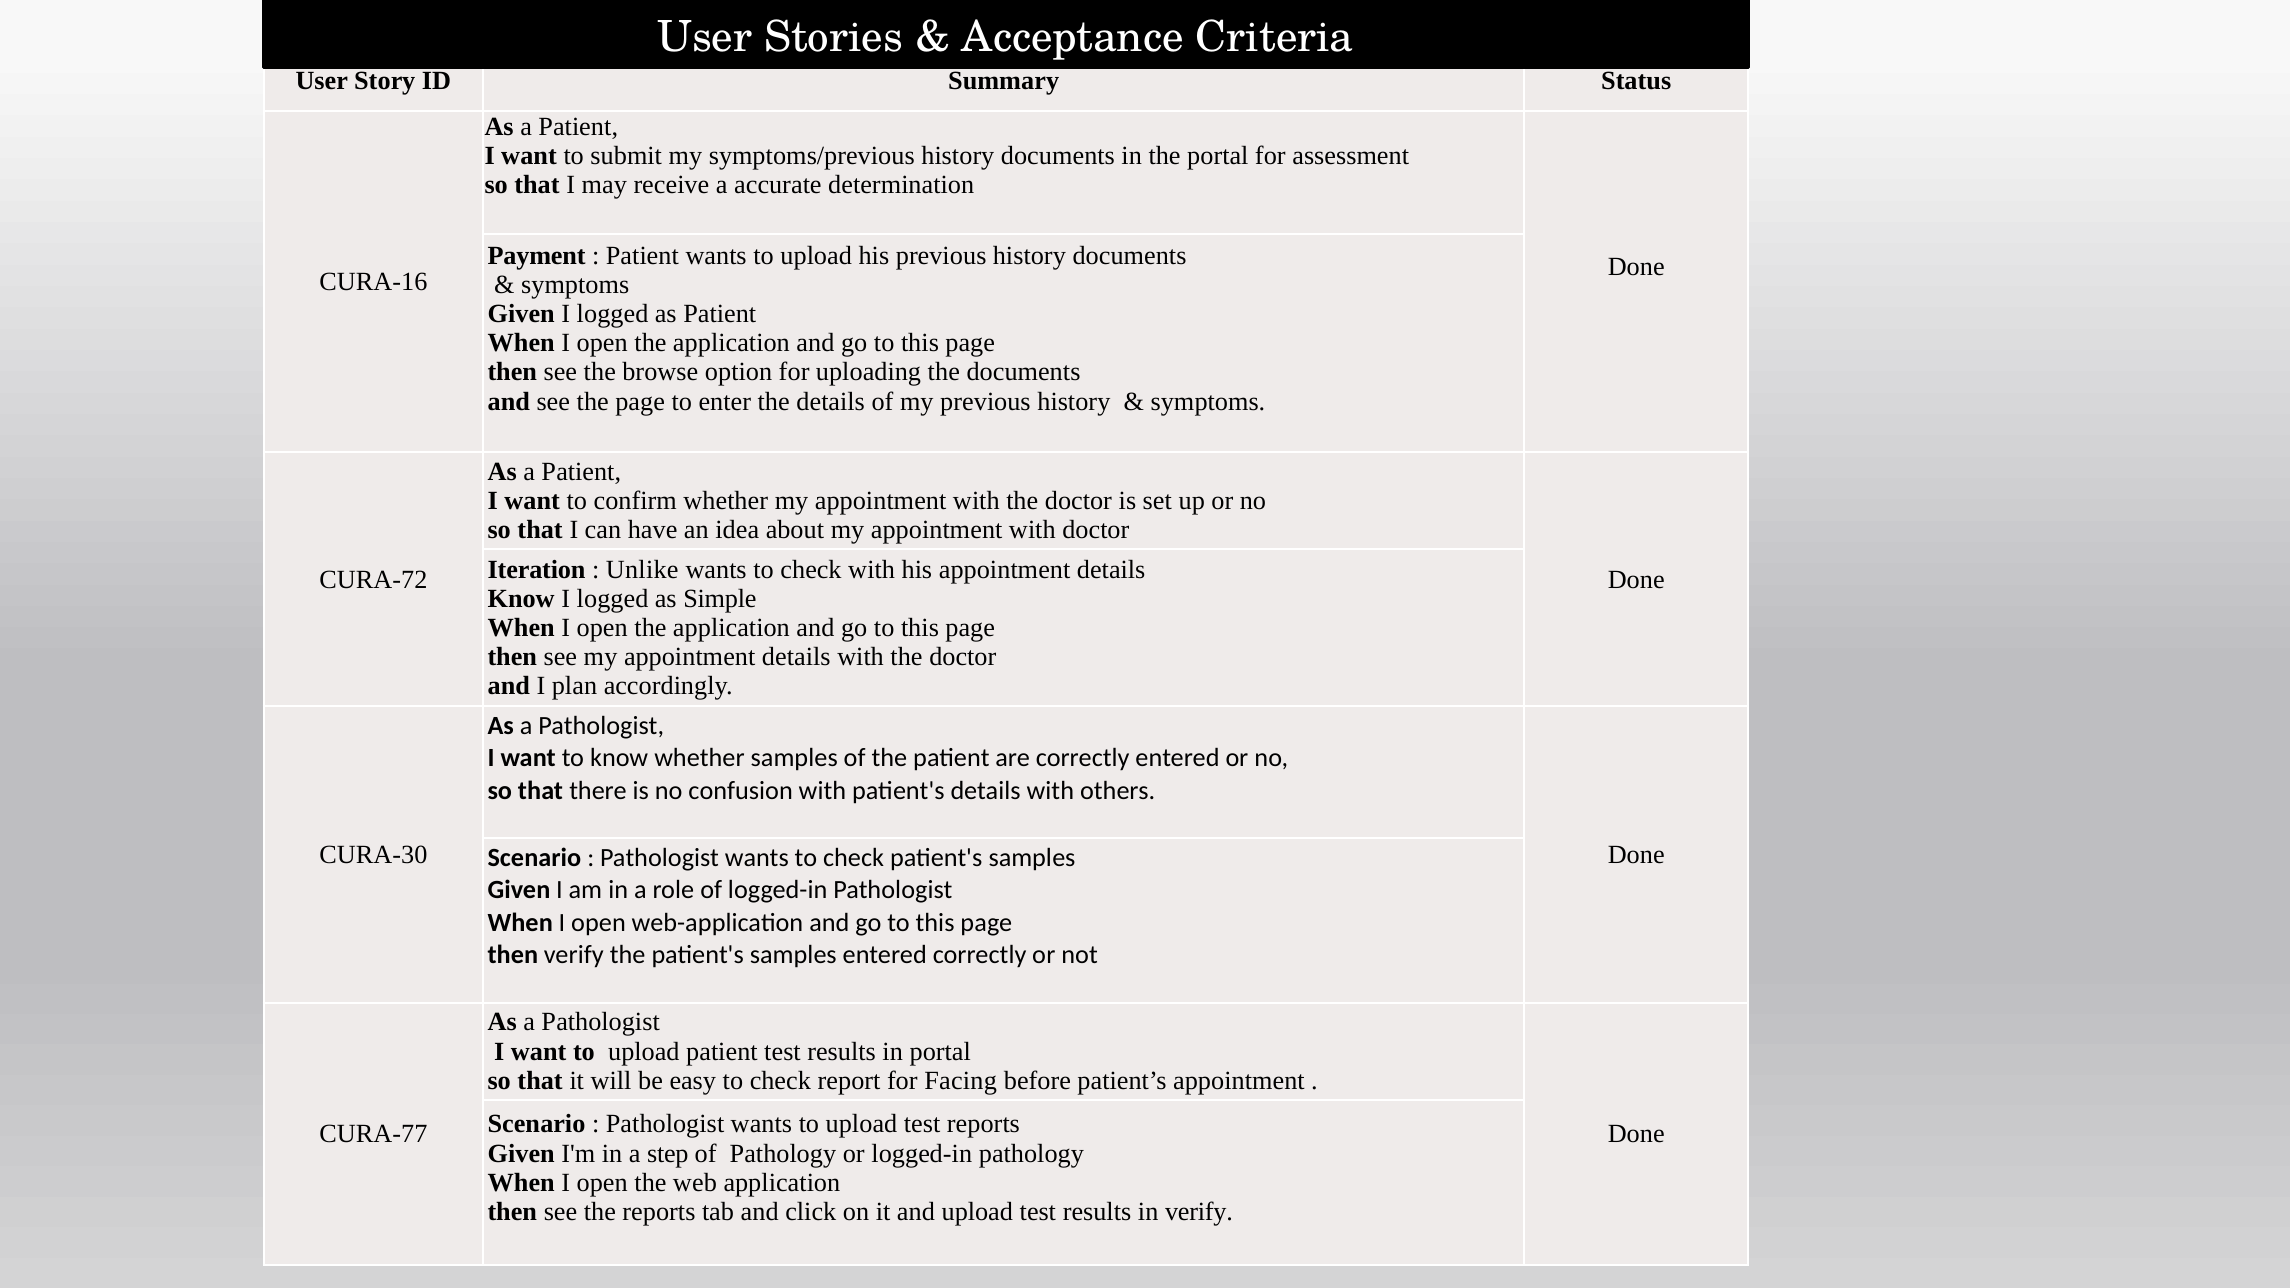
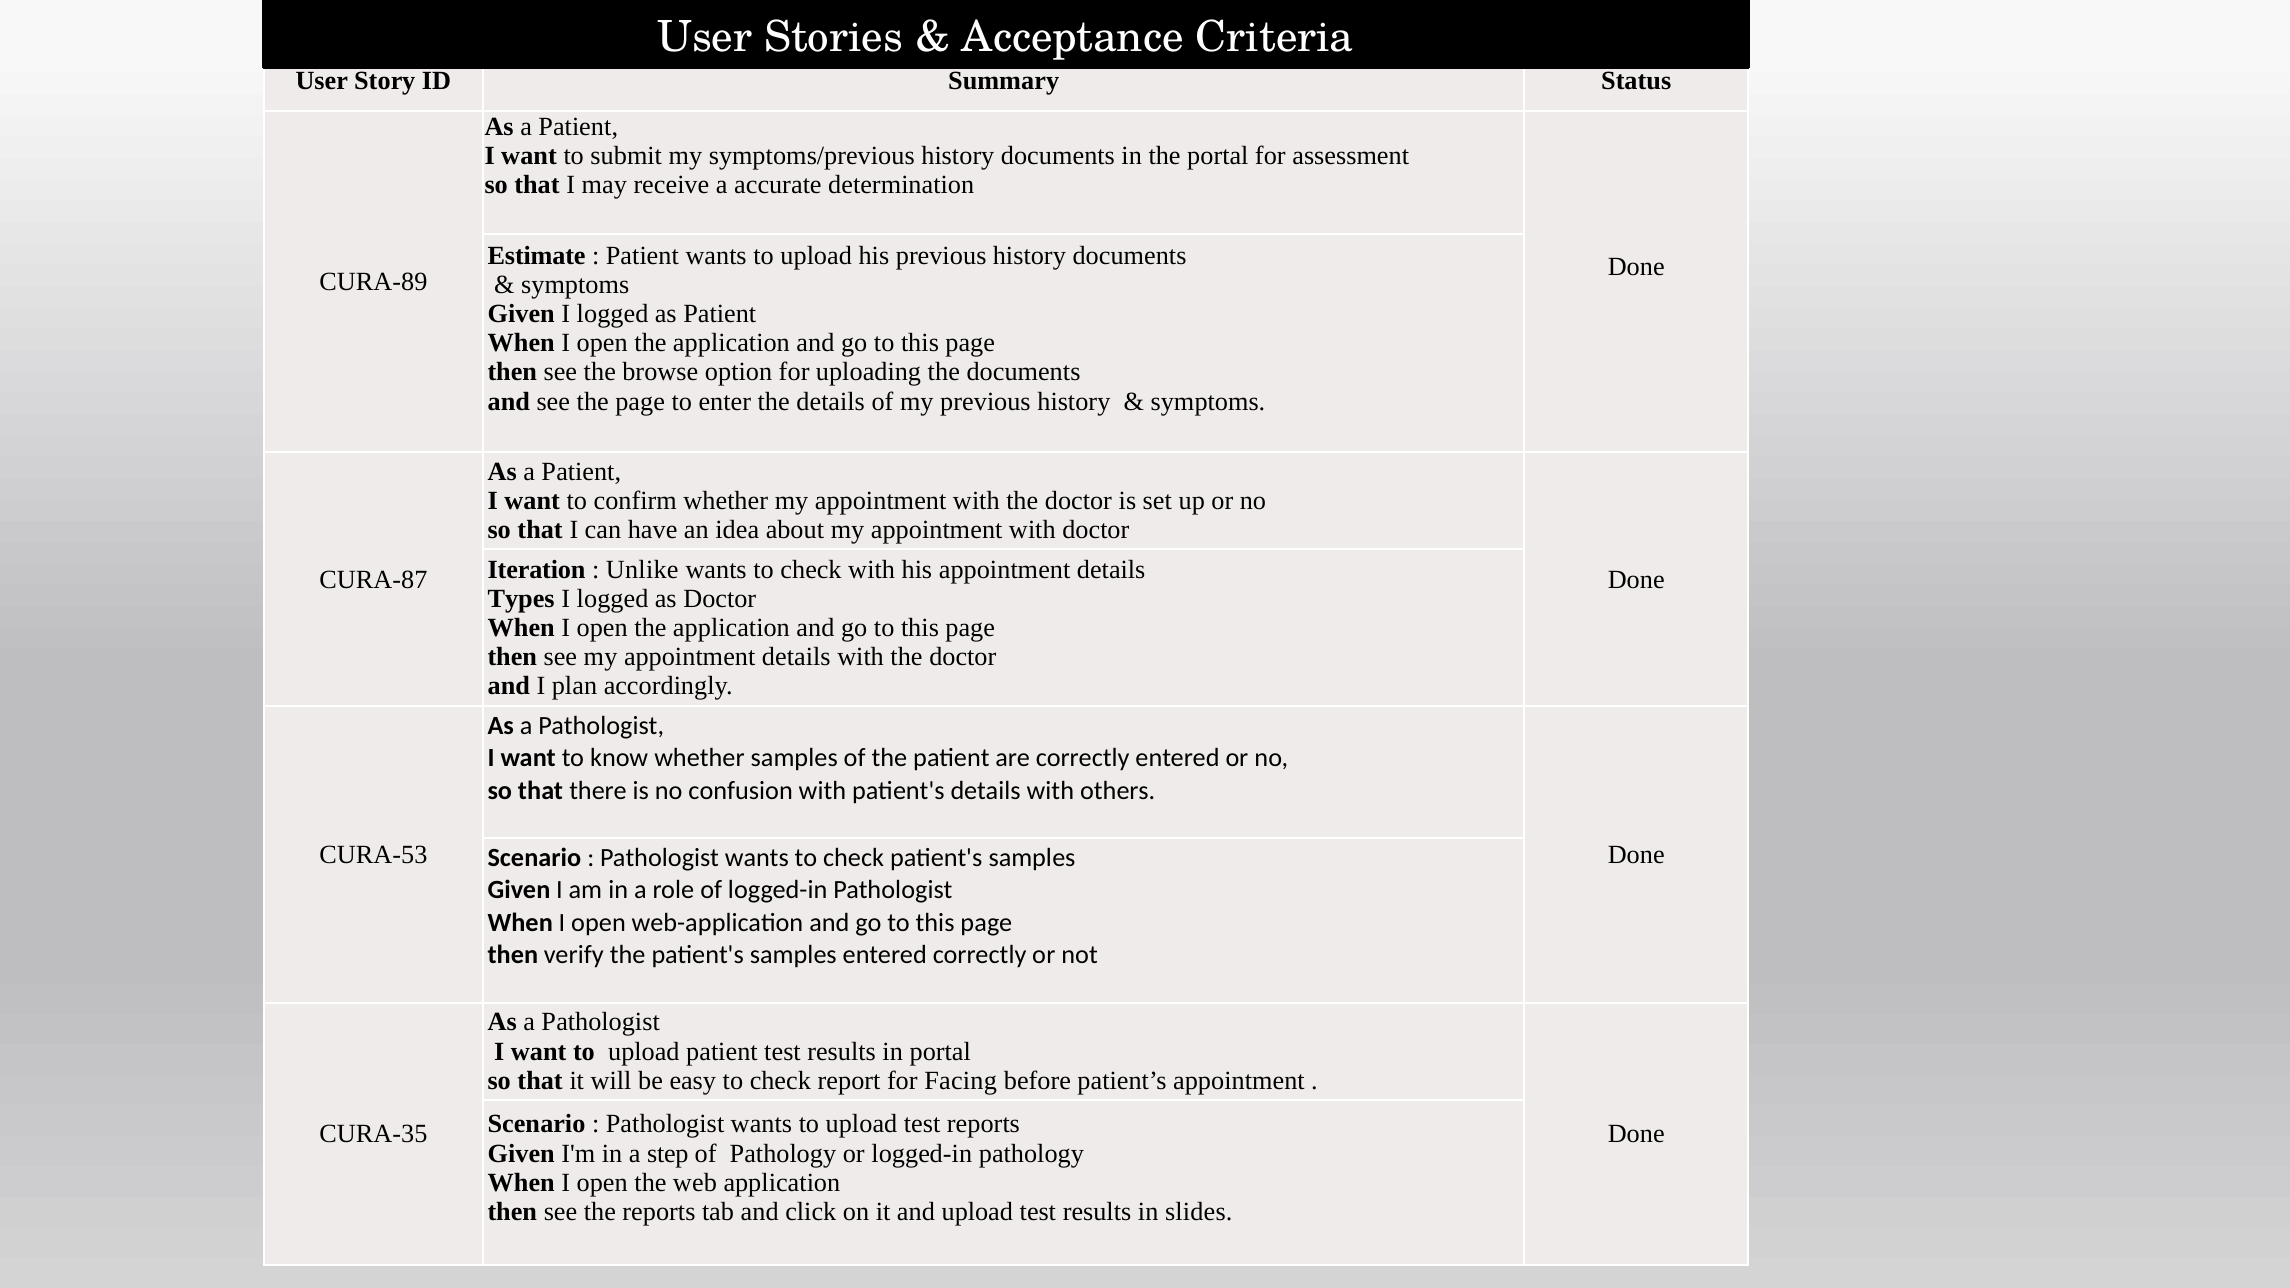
Payment: Payment -> Estimate
CURA-16: CURA-16 -> CURA-89
CURA-72: CURA-72 -> CURA-87
Know at (521, 599): Know -> Types
as Simple: Simple -> Doctor
CURA-30: CURA-30 -> CURA-53
CURA-77: CURA-77 -> CURA-35
in verify: verify -> slides
